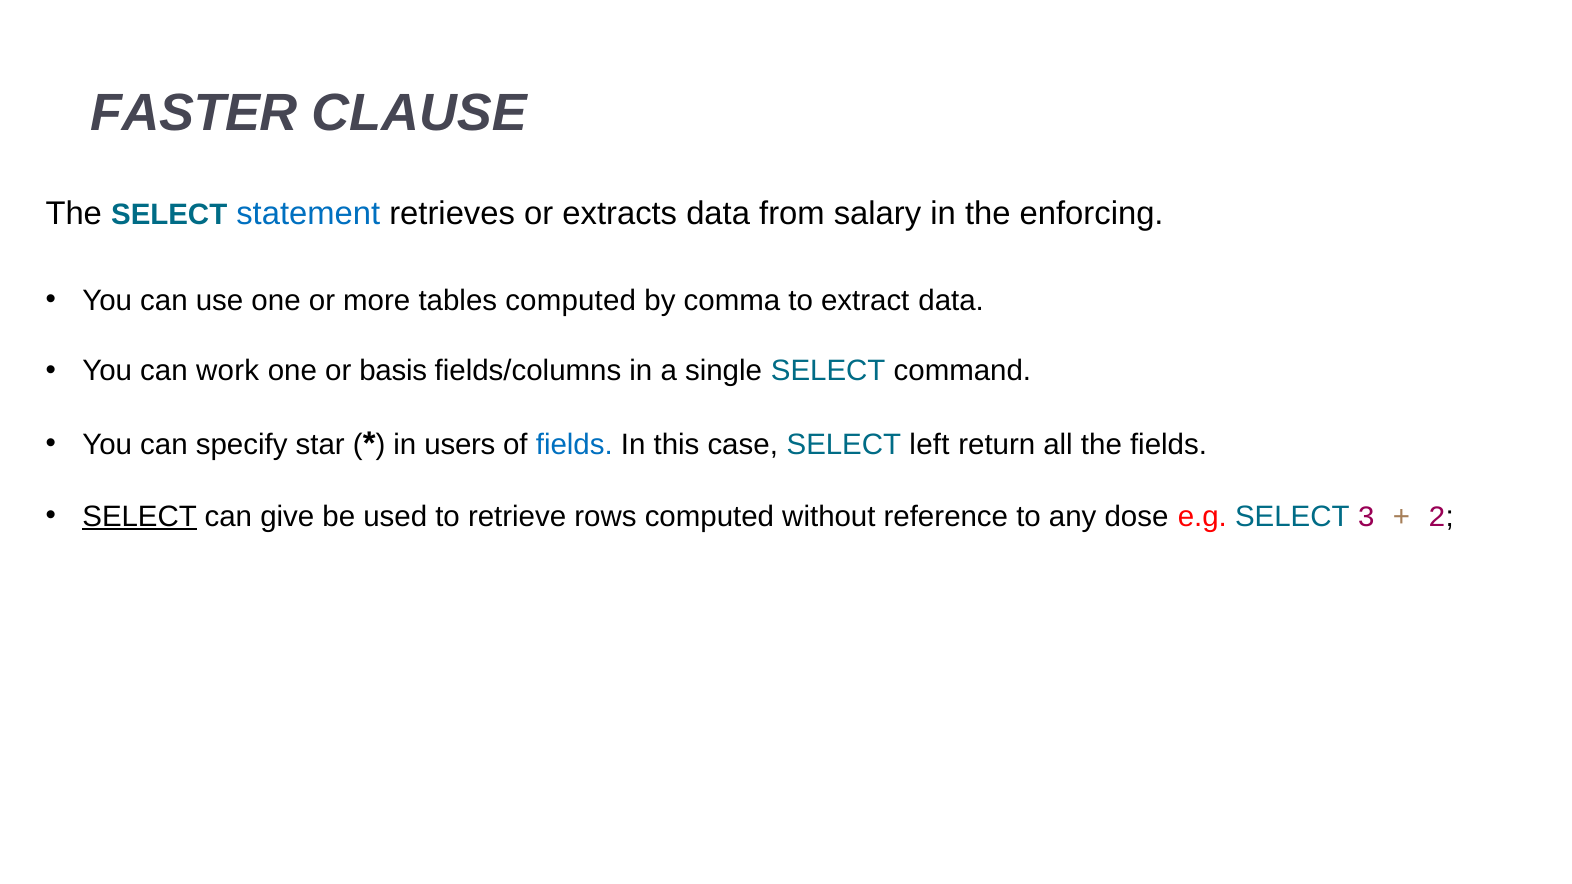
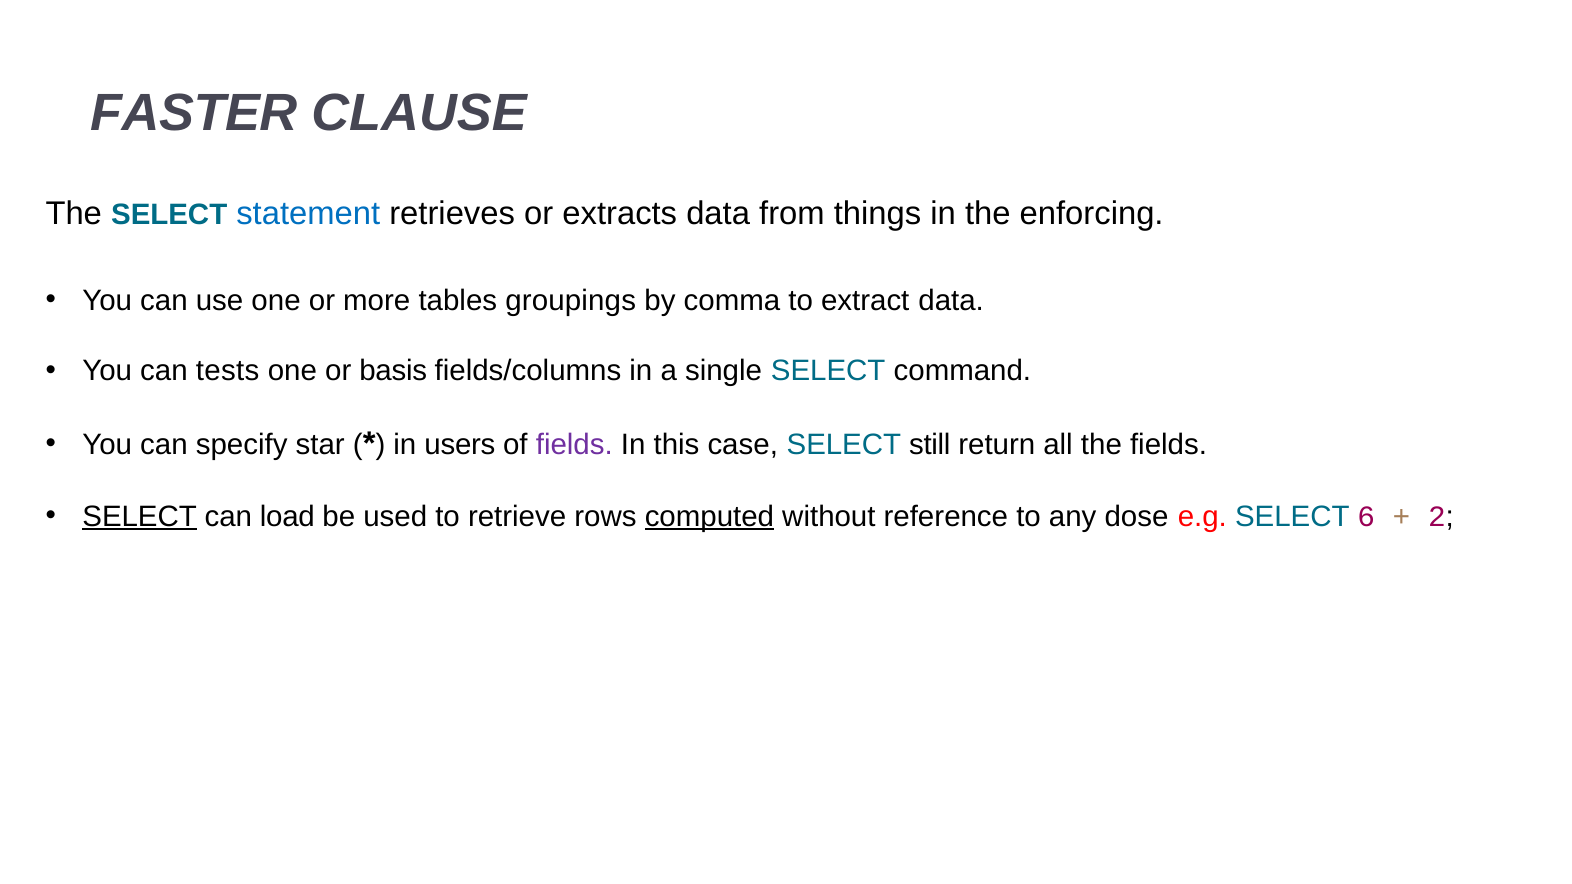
salary: salary -> things
tables computed: computed -> groupings
work: work -> tests
fields at (574, 445) colour: blue -> purple
left: left -> still
give: give -> load
computed at (709, 517) underline: none -> present
3: 3 -> 6
